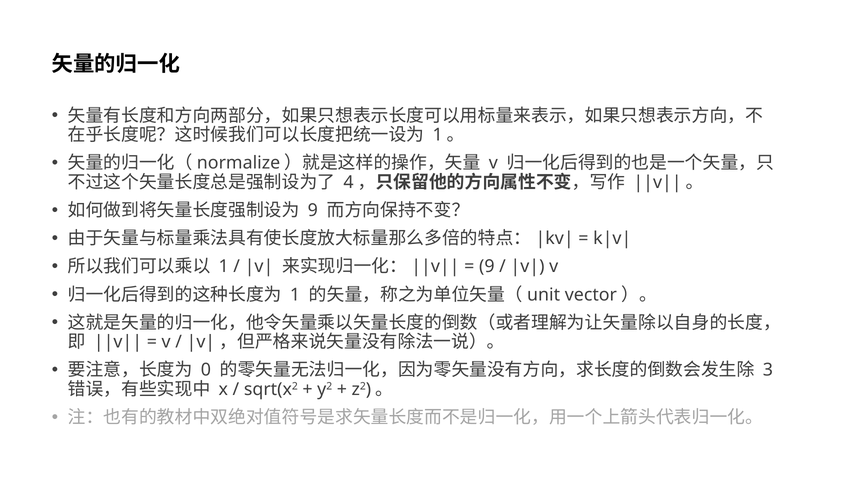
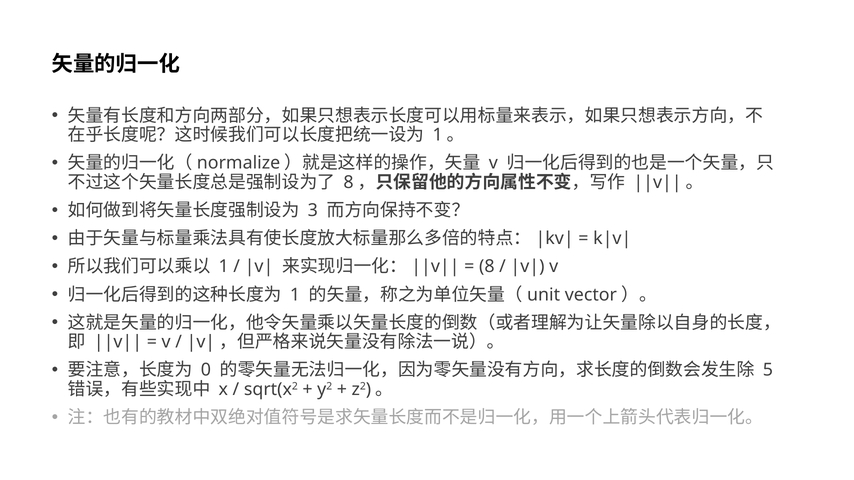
4 at (348, 182): 4 -> 8
9 at (313, 211): 9 -> 3
9 at (487, 267): 9 -> 8
3: 3 -> 5
